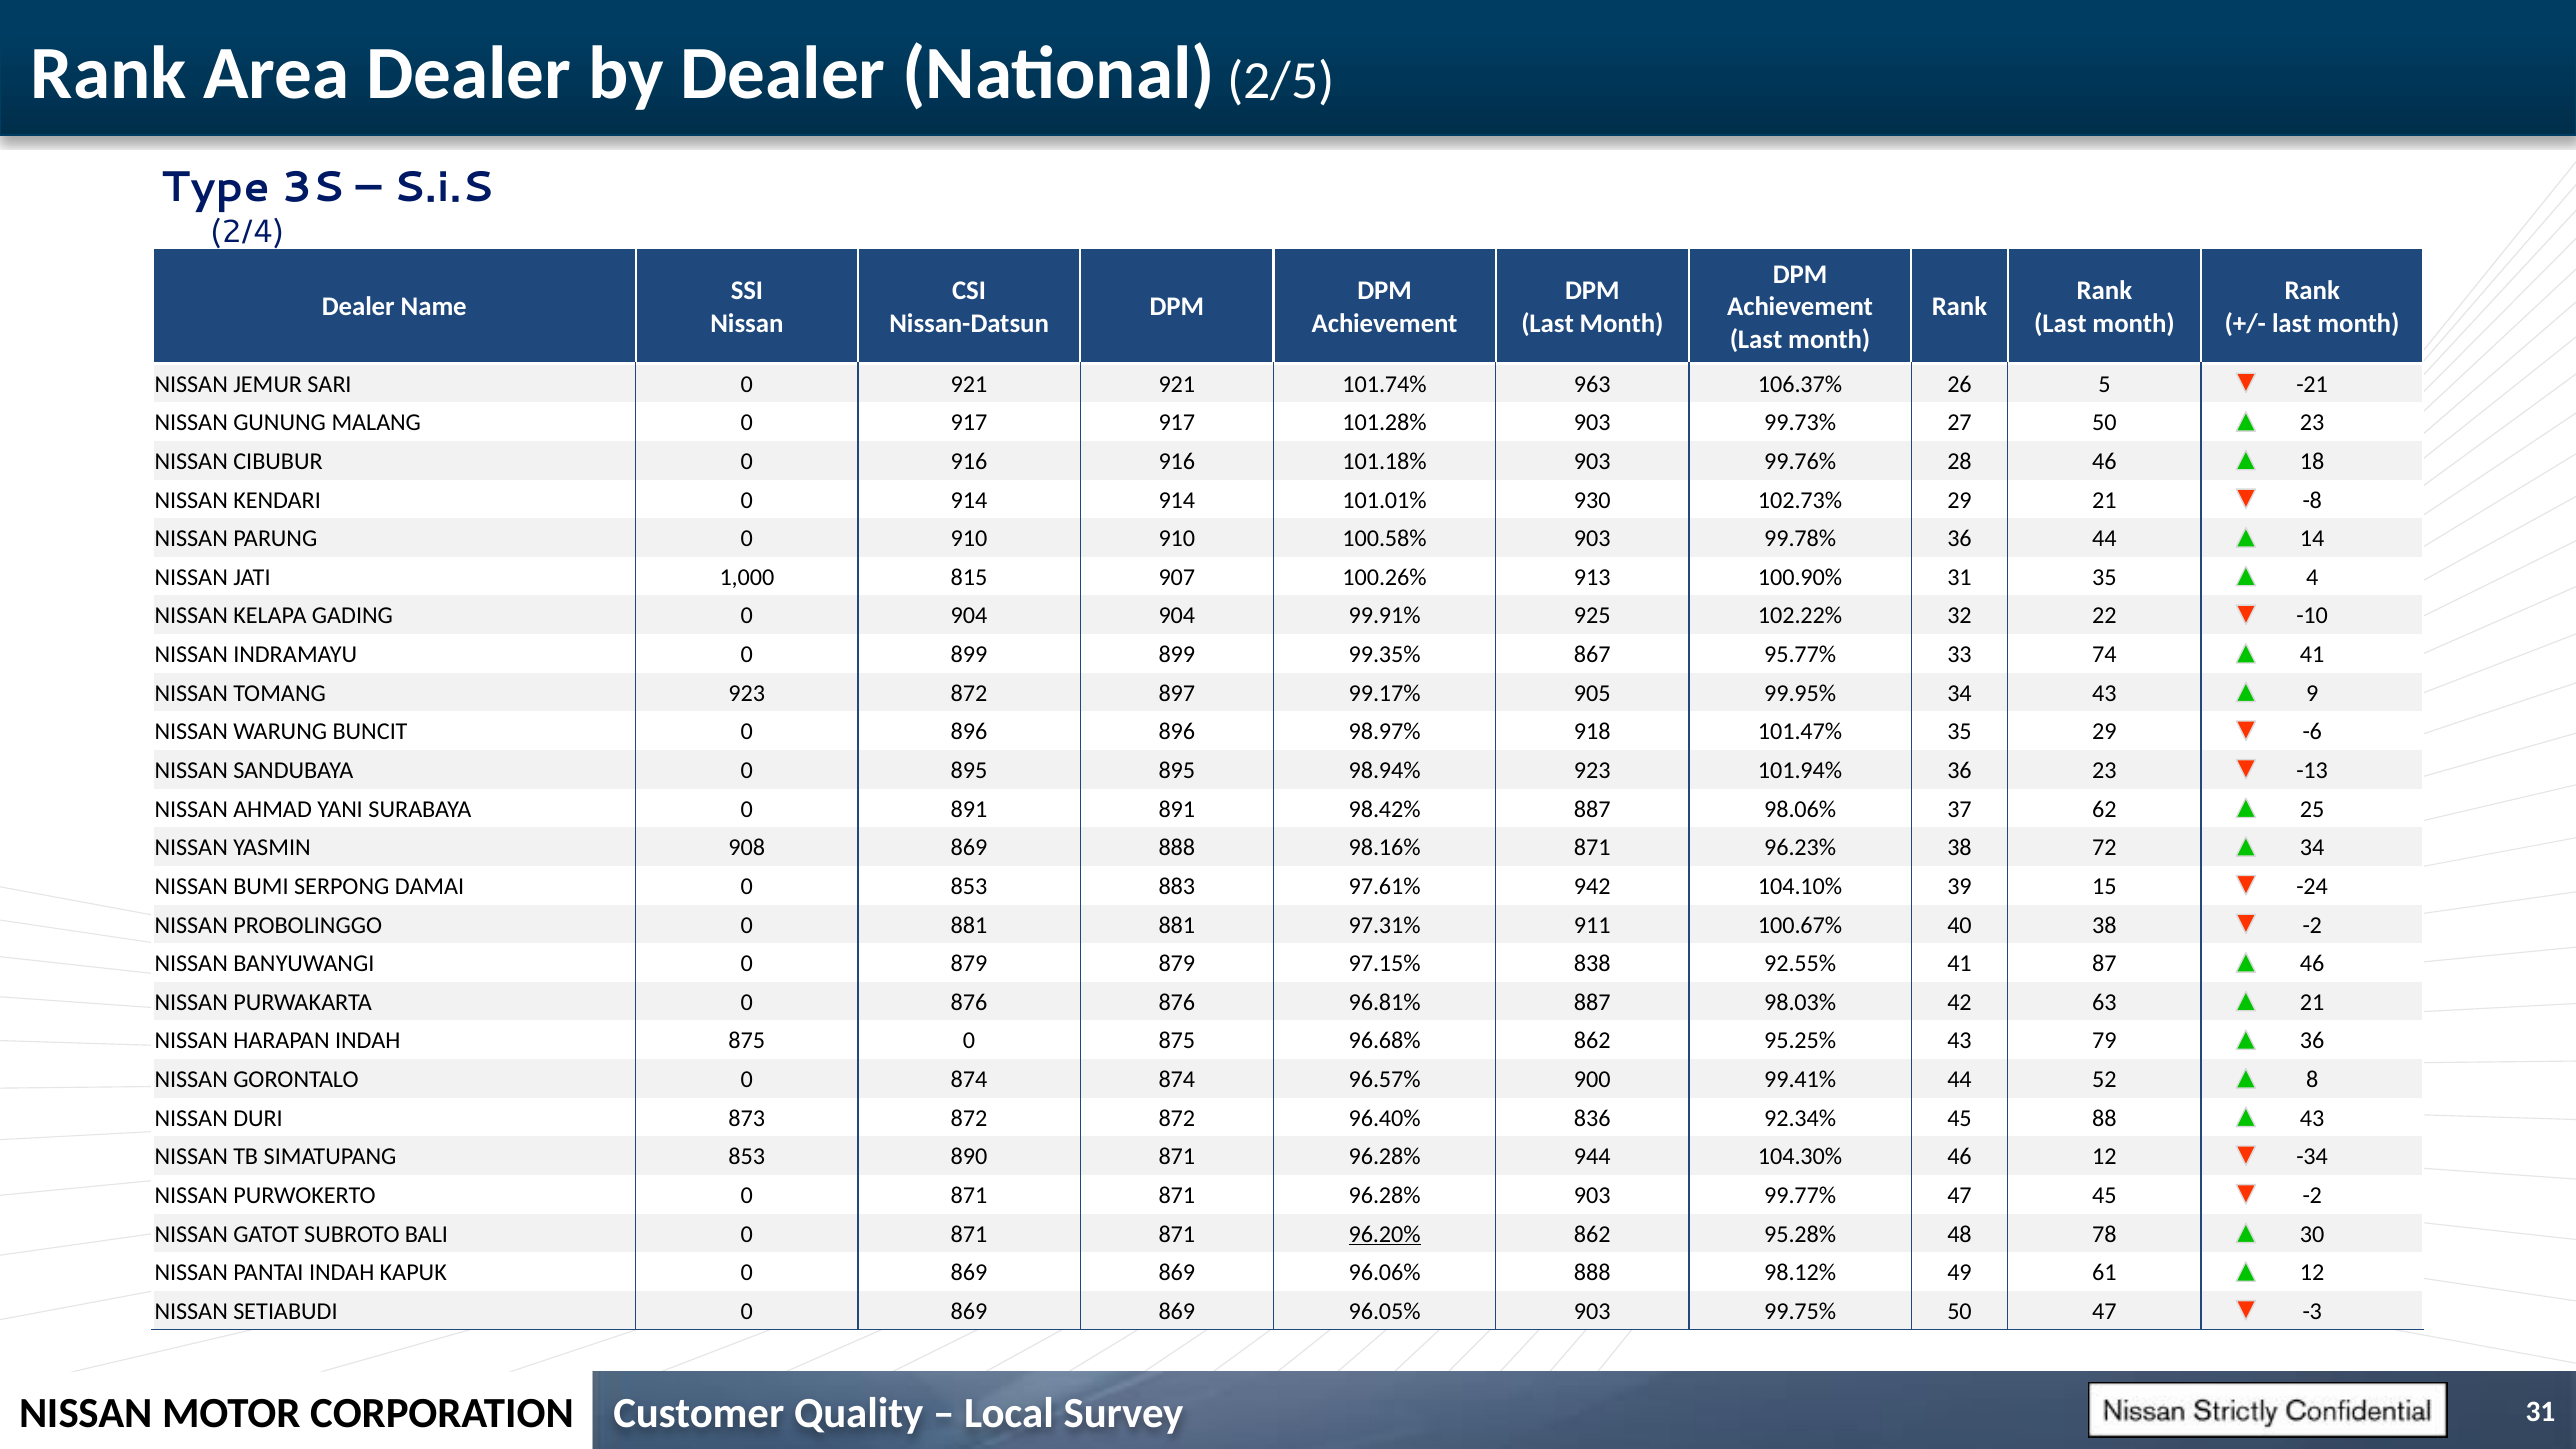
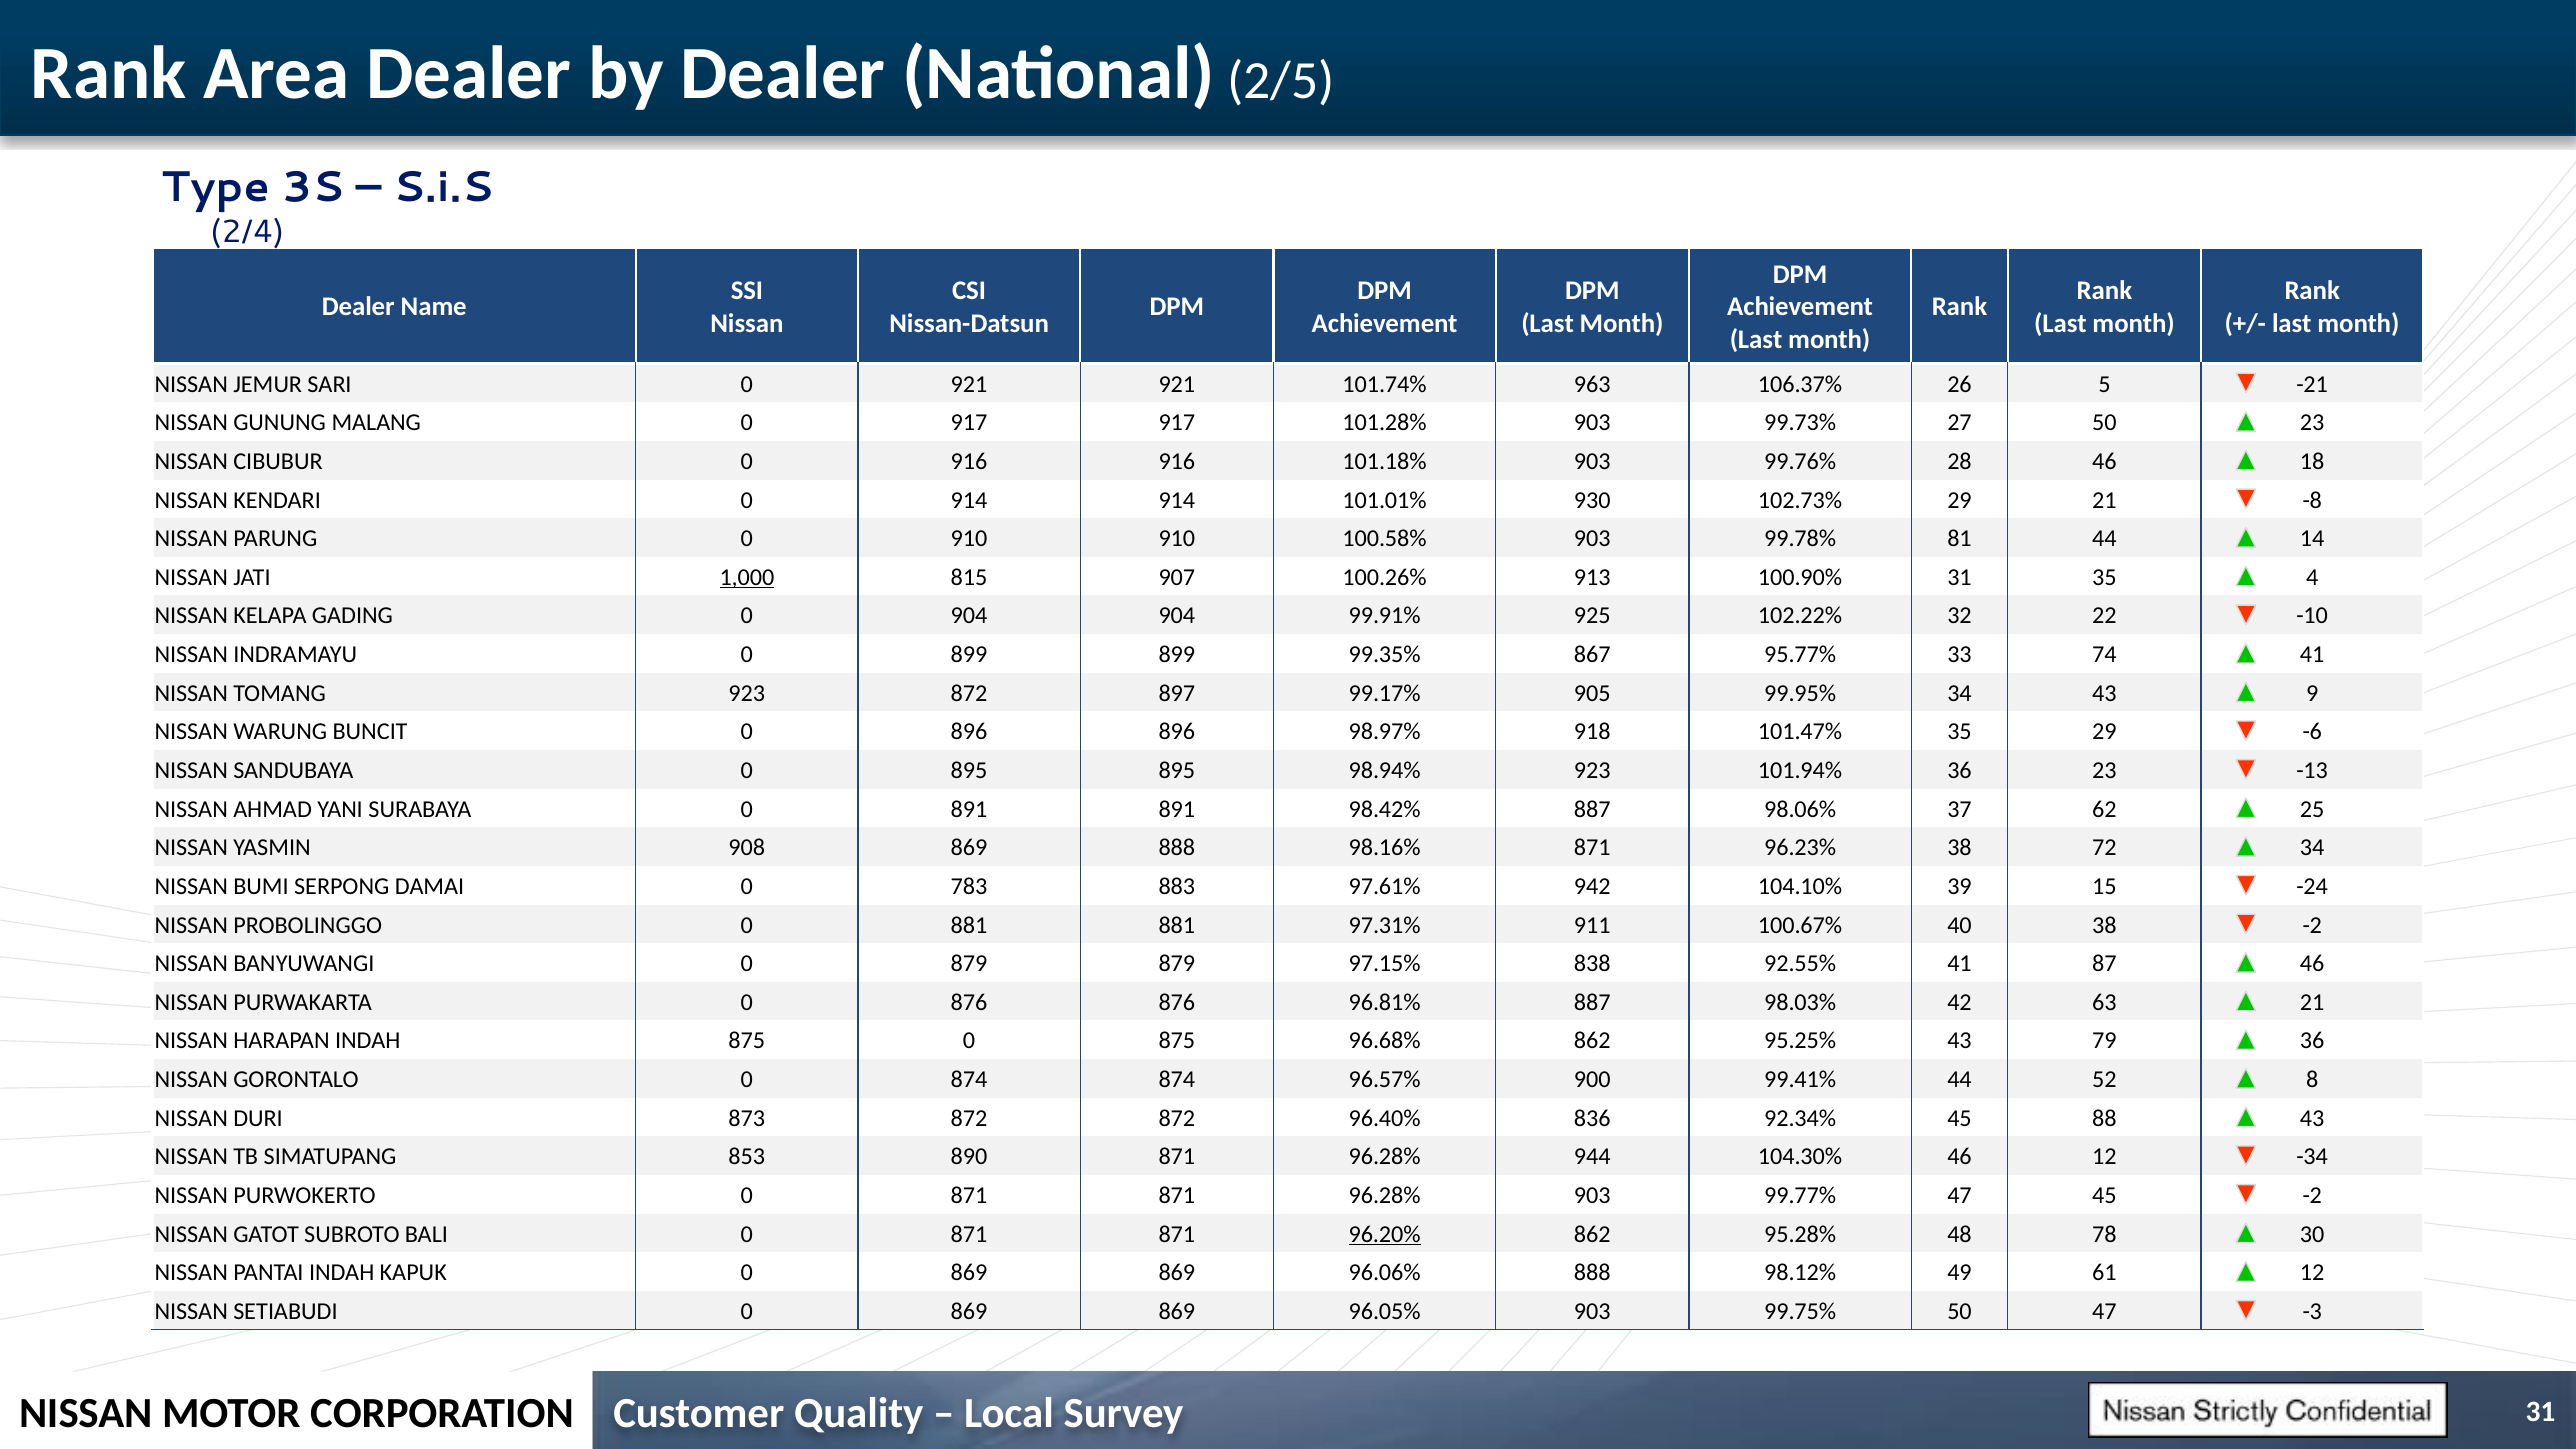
99.78% 36: 36 -> 81
1,000 underline: none -> present
0 853: 853 -> 783
